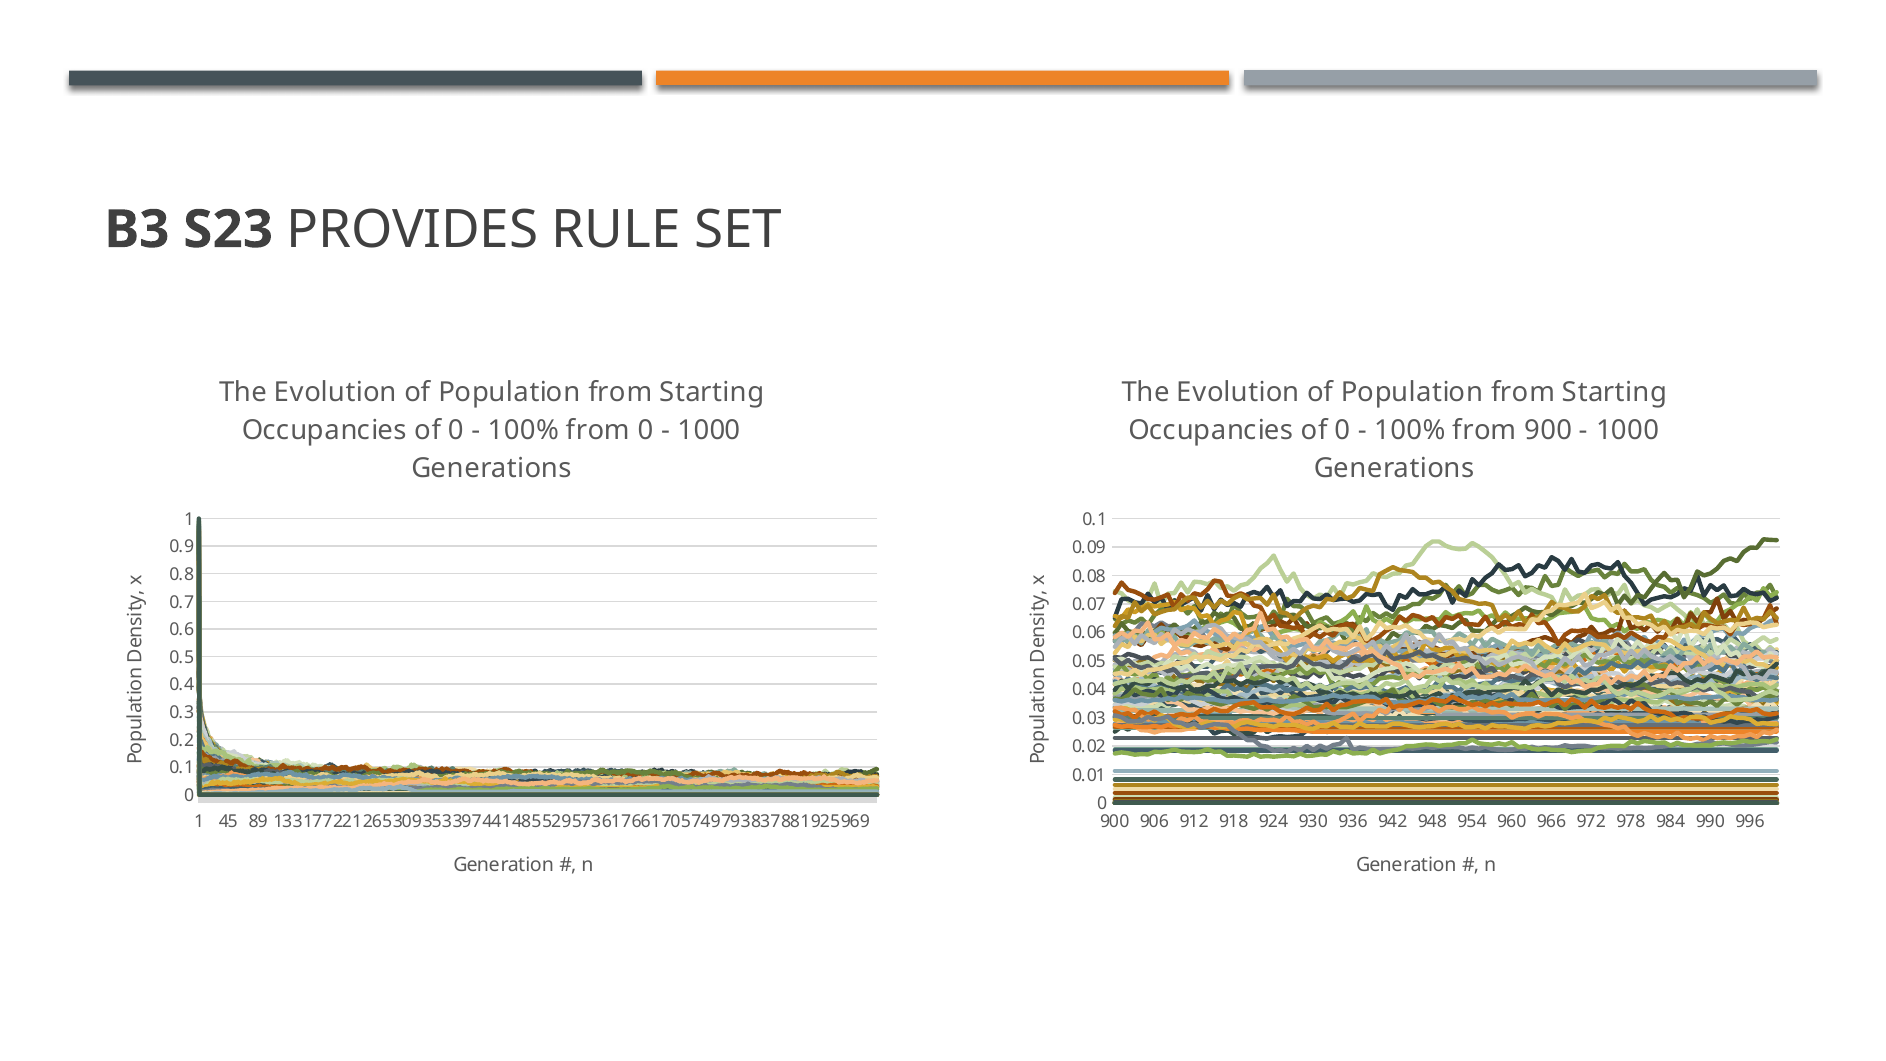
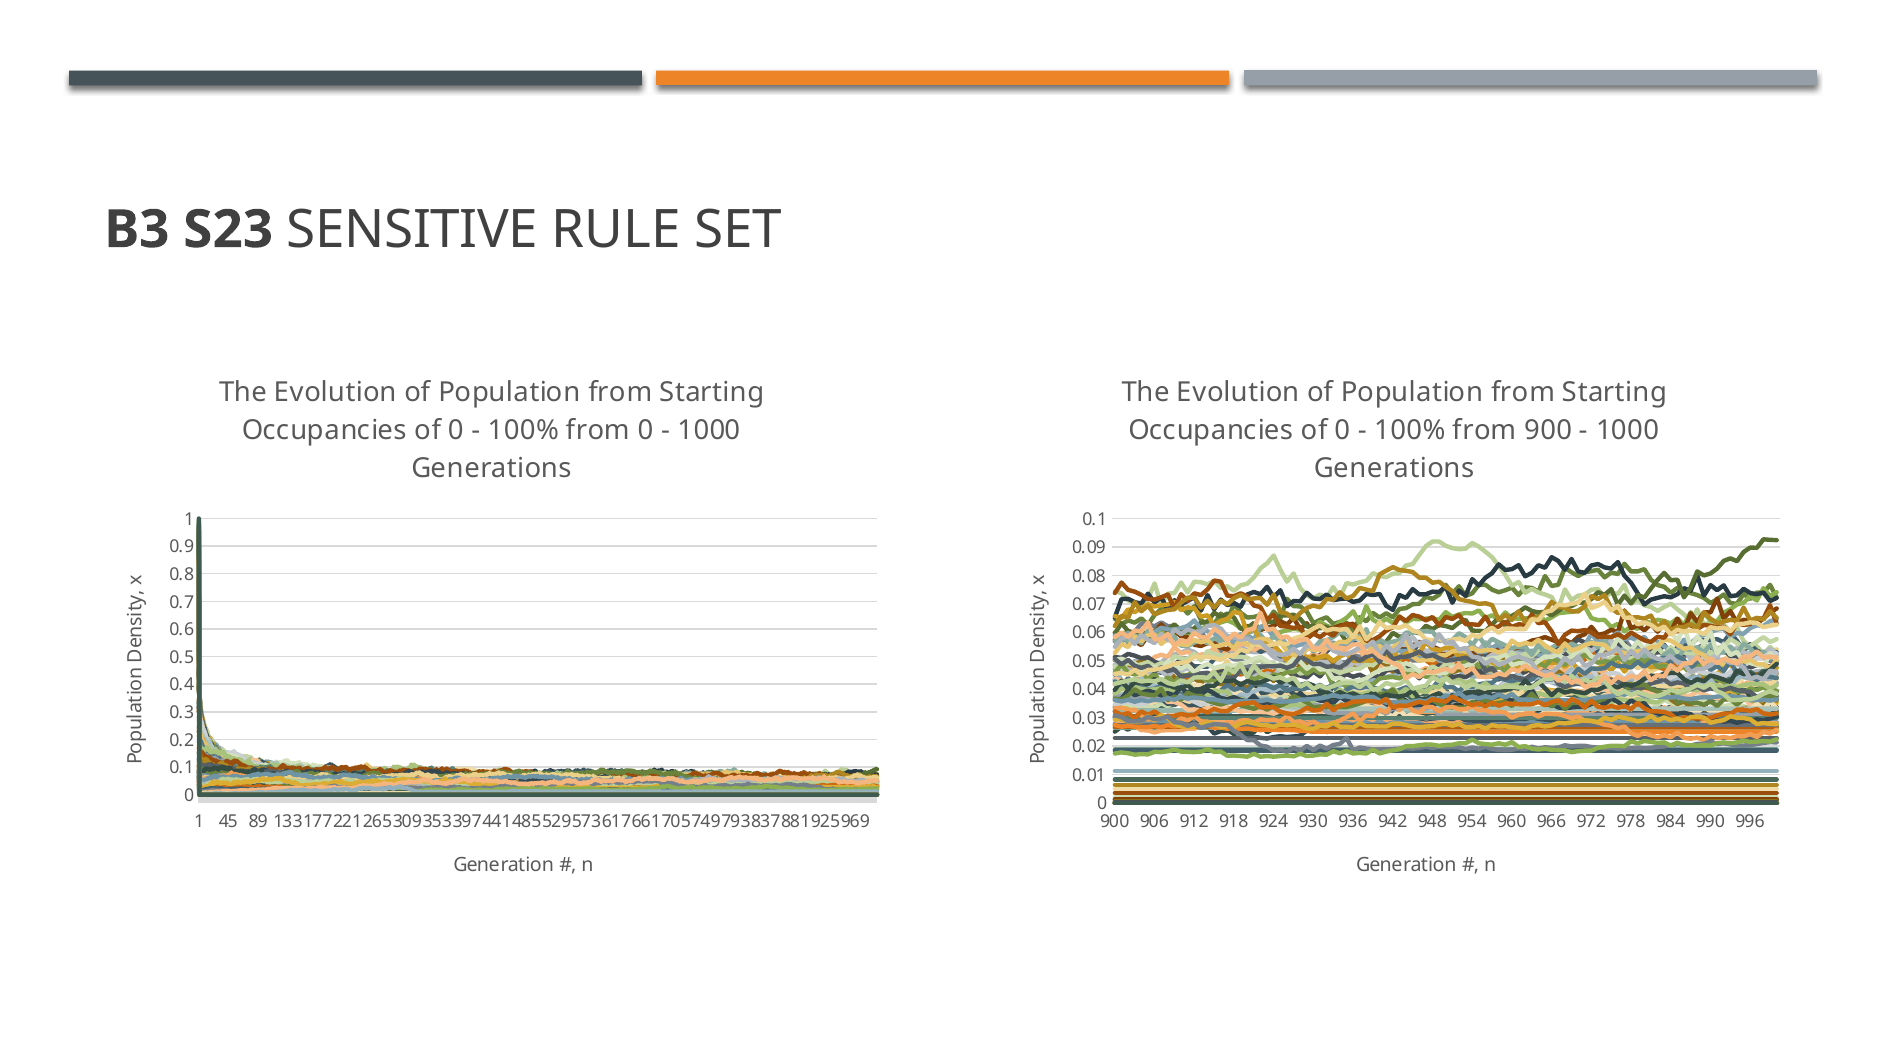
PROVIDES: PROVIDES -> SENSITIVE
